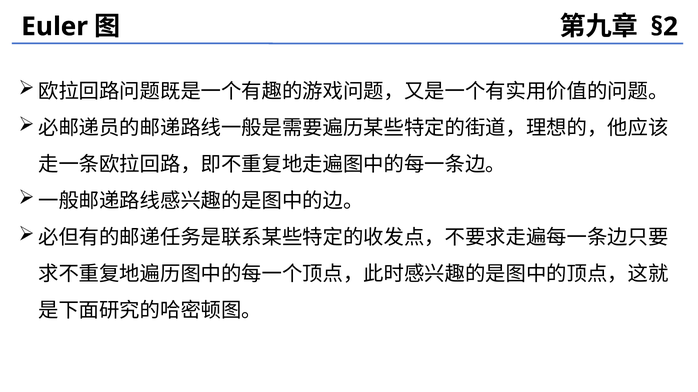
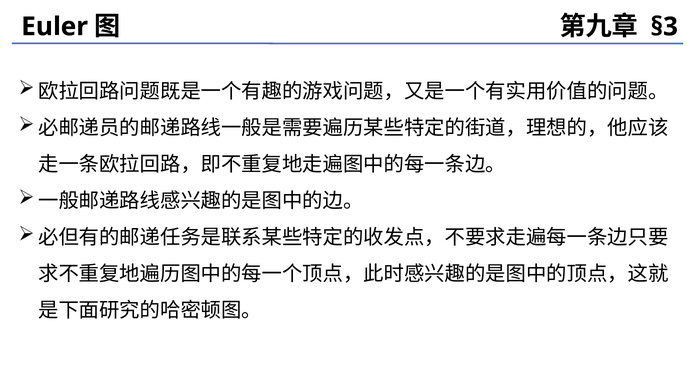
§2: §2 -> §3
